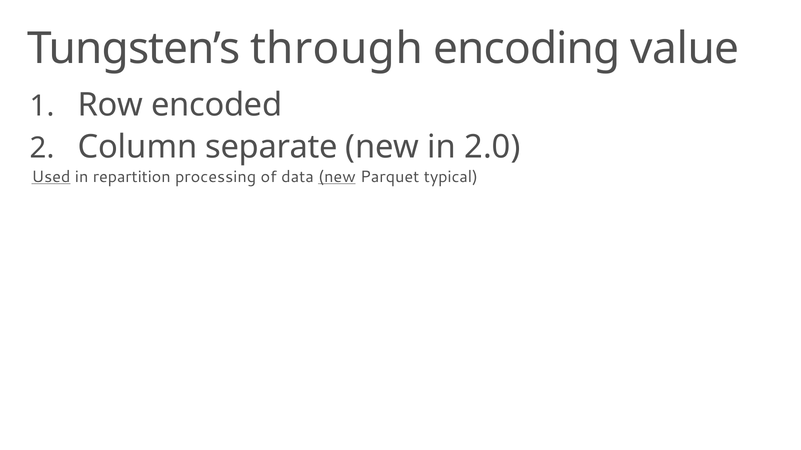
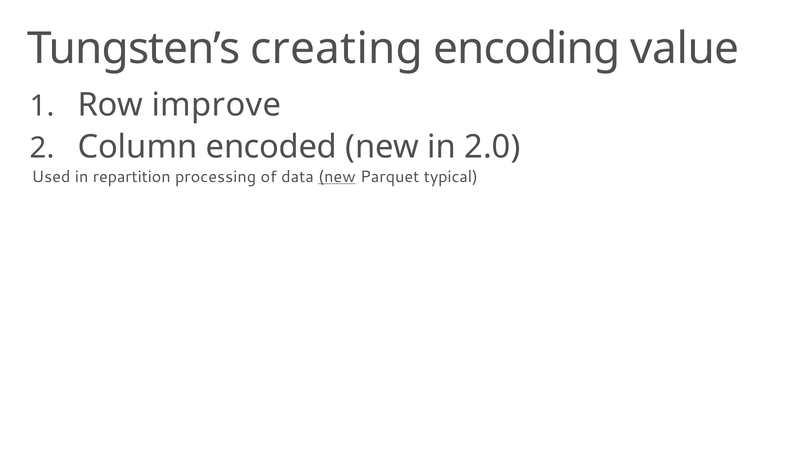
through: through -> creating
encoded: encoded -> improve
separate: separate -> encoded
Used underline: present -> none
